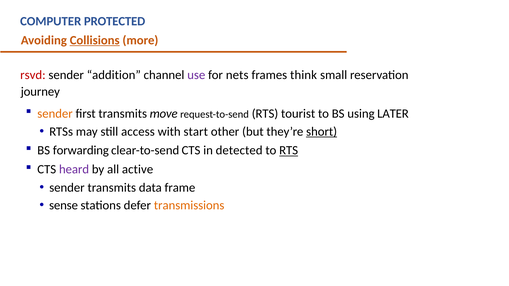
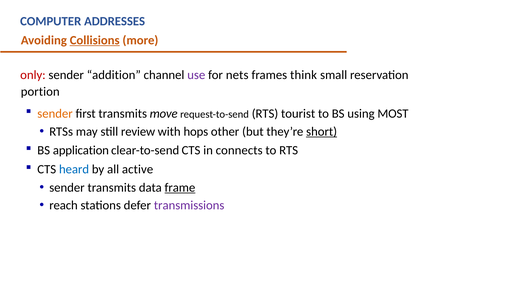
PROTECTED: PROTECTED -> ADDRESSES
rsvd: rsvd -> only
journey: journey -> portion
LATER: LATER -> MOST
access: access -> review
start: start -> hops
forwarding: forwarding -> application
detected: detected -> connects
RTS at (289, 151) underline: present -> none
heard colour: purple -> blue
frame underline: none -> present
sense: sense -> reach
transmissions colour: orange -> purple
